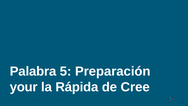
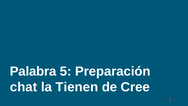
your: your -> chat
Rápida: Rápida -> Tienen
